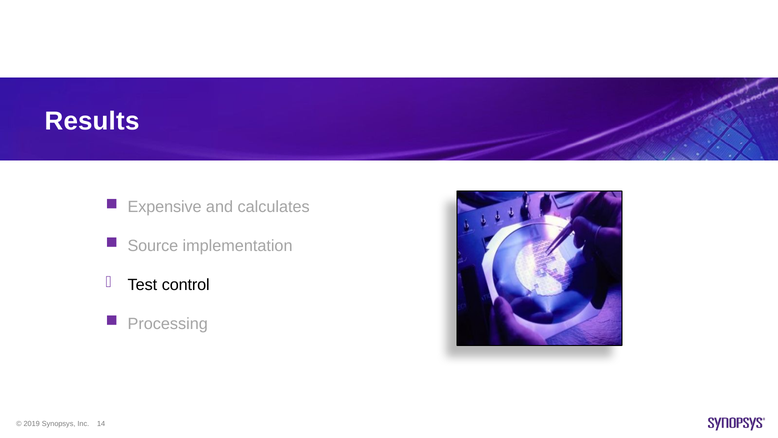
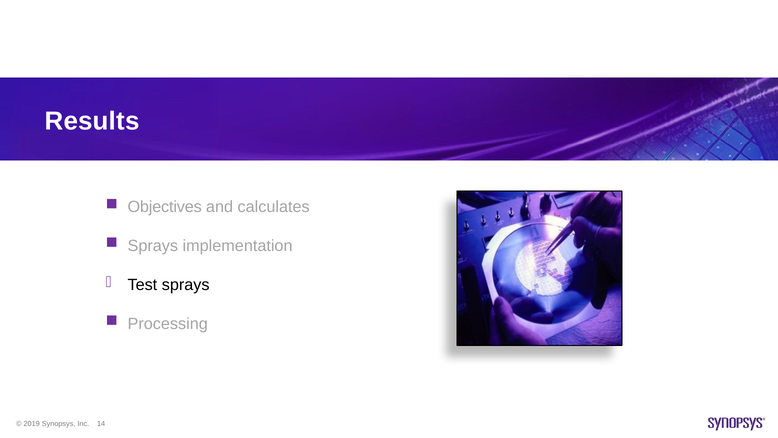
Expensive: Expensive -> Objectives
Source at (153, 246): Source -> Sprays
Test control: control -> sprays
